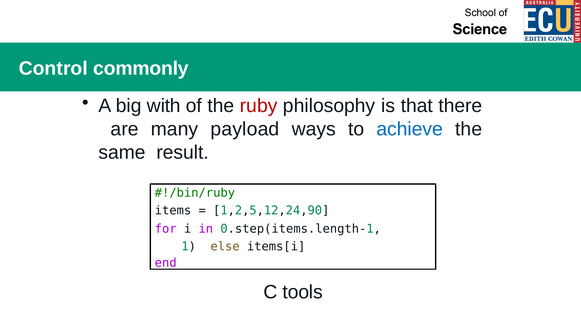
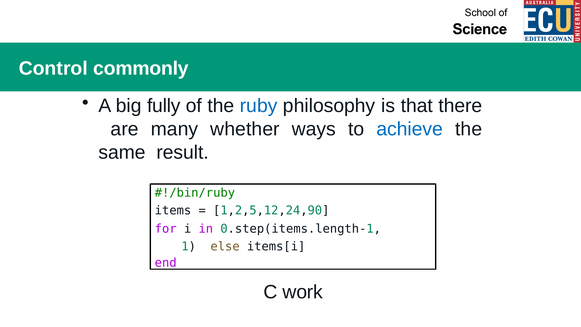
with: with -> fully
ruby colour: red -> blue
payload: payload -> whether
tools: tools -> work
